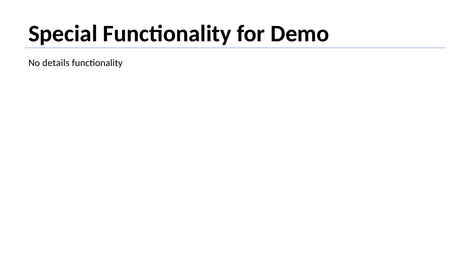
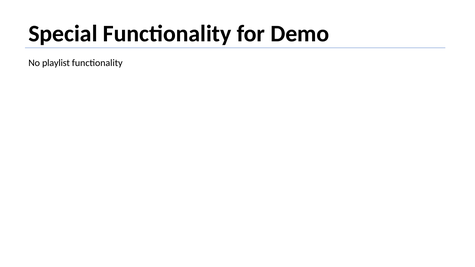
details: details -> playlist
